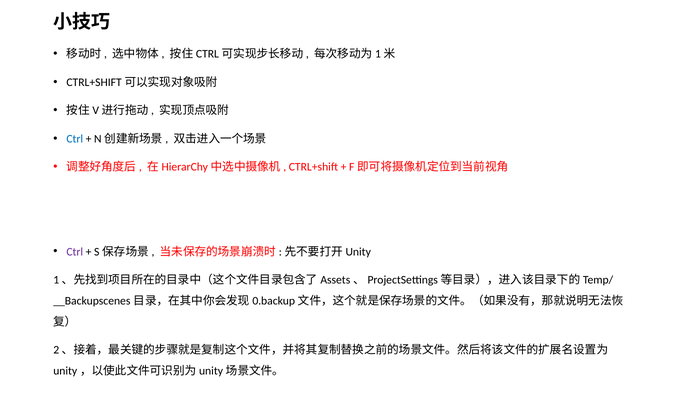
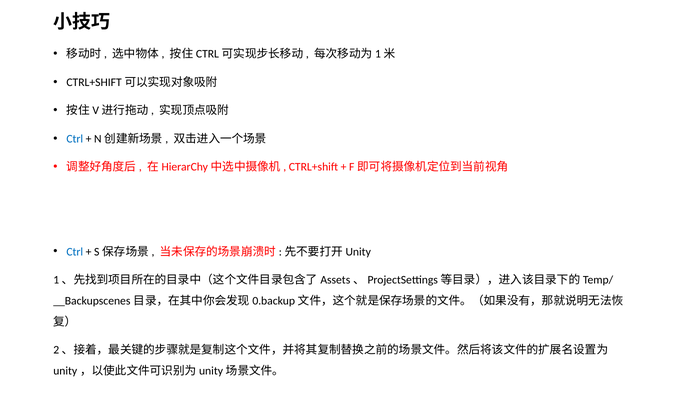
Ctrl at (75, 252) colour: purple -> blue
